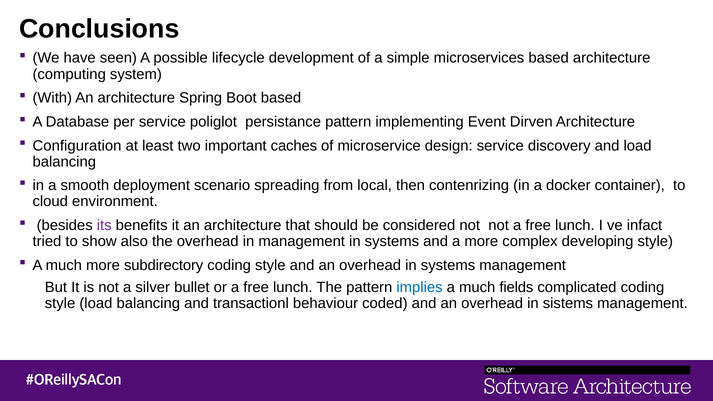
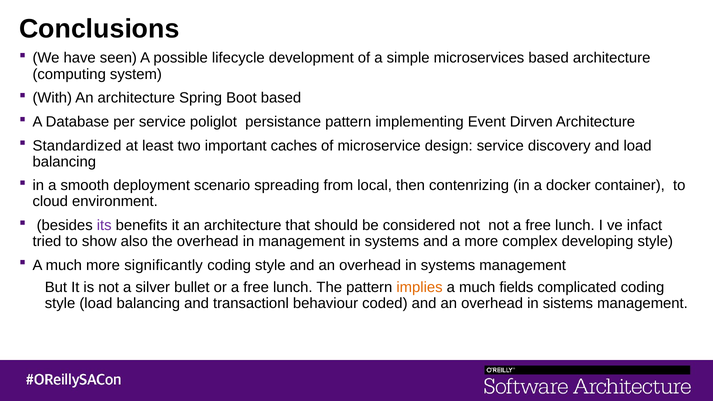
Configuration: Configuration -> Standardized
subdirectory: subdirectory -> significantly
implies colour: blue -> orange
